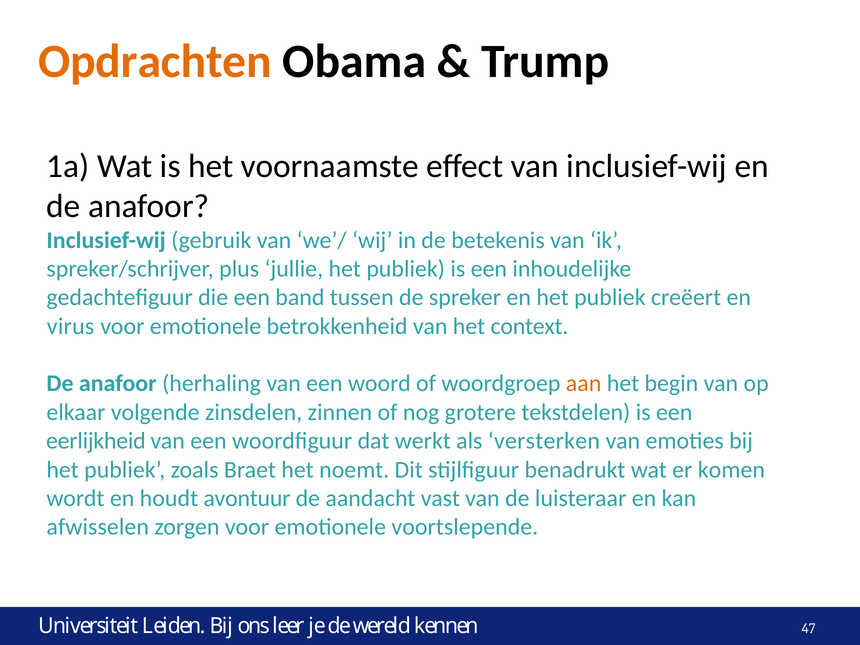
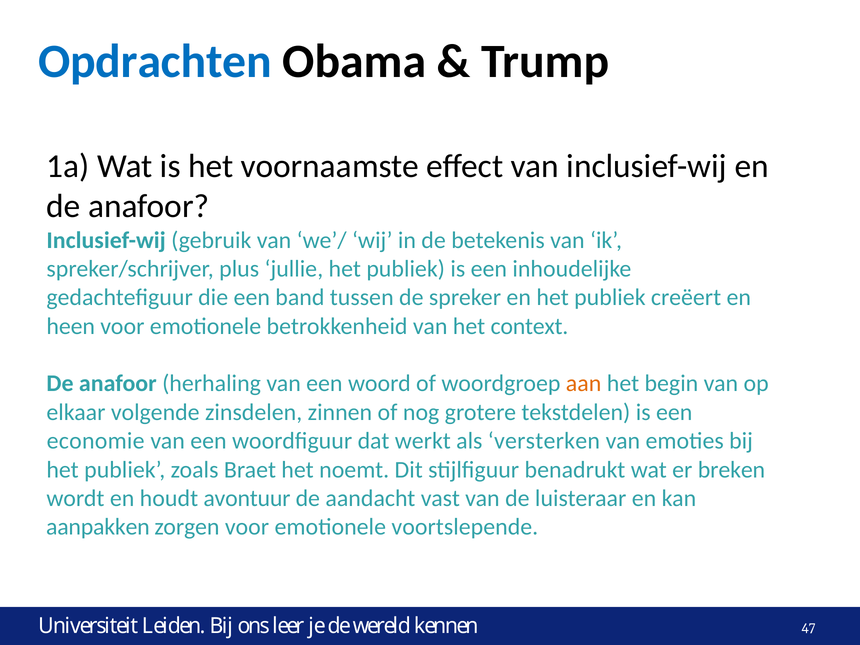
Opdrachten colour: orange -> blue
virus: virus -> heen
eerlijkheid: eerlijkheid -> economie
komen: komen -> breken
afwisselen: afwisselen -> aanpakken
